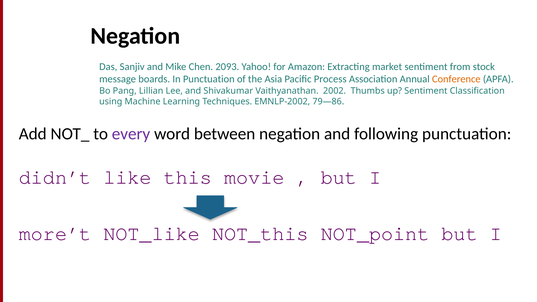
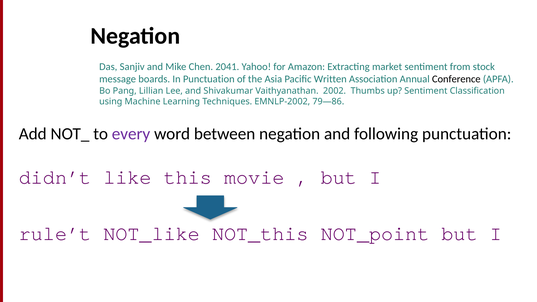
2093: 2093 -> 2041
Process: Process -> Written
Conference colour: orange -> black
more’t: more’t -> rule’t
